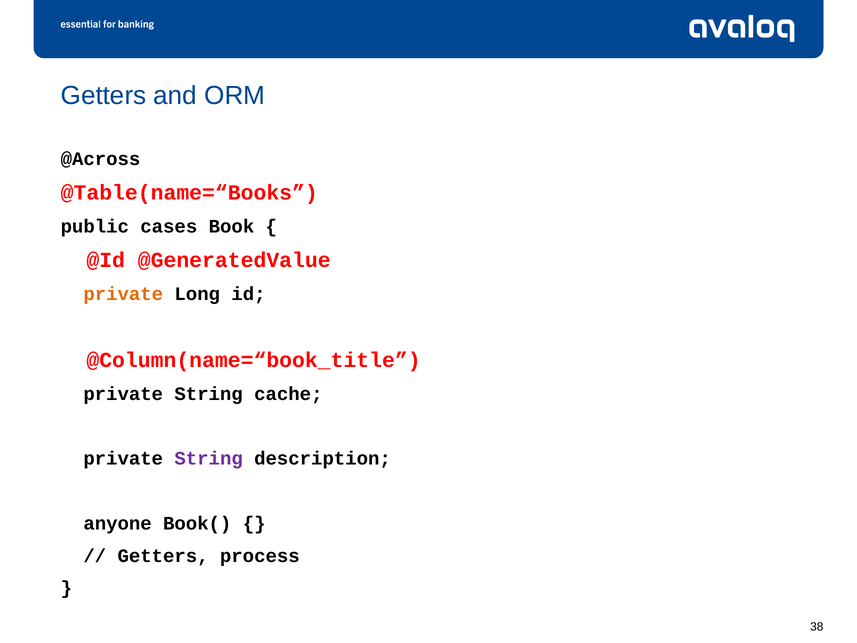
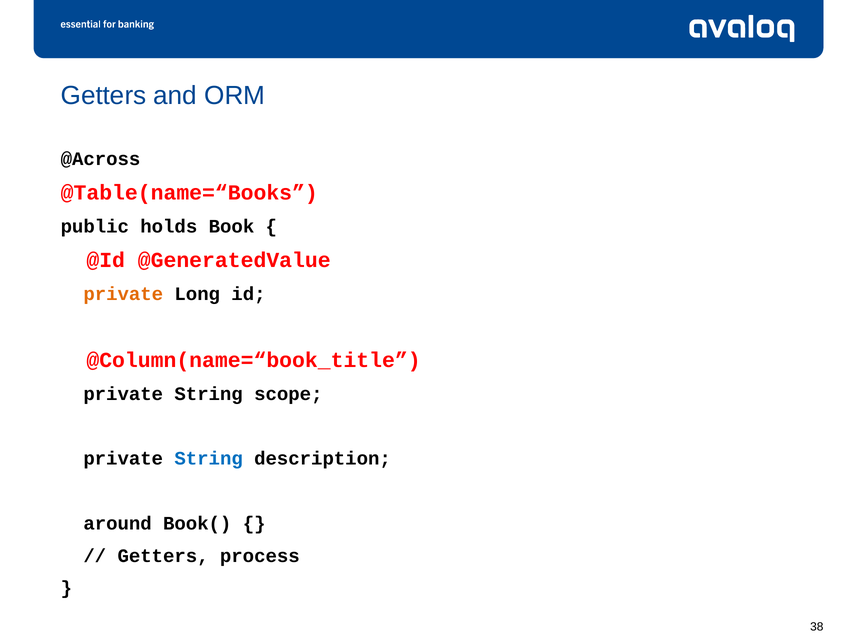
cases: cases -> holds
cache: cache -> scope
String at (209, 459) colour: purple -> blue
anyone: anyone -> around
